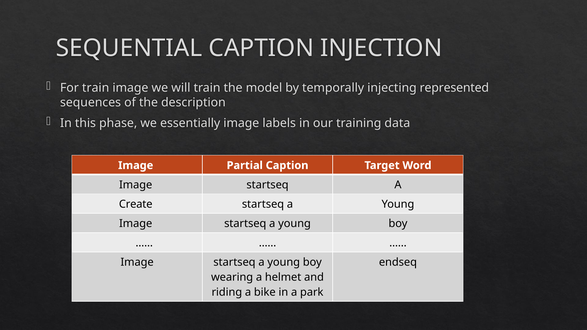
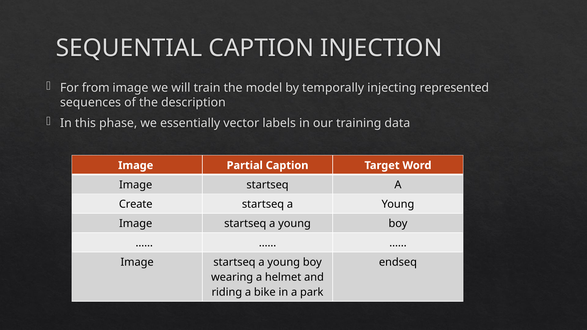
For train: train -> from
essentially image: image -> vector
